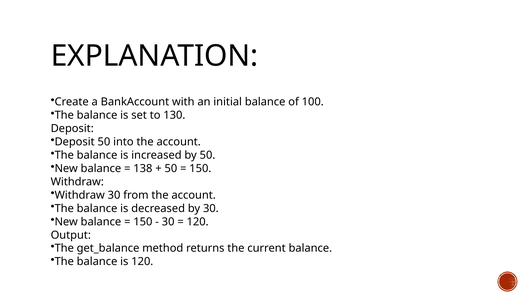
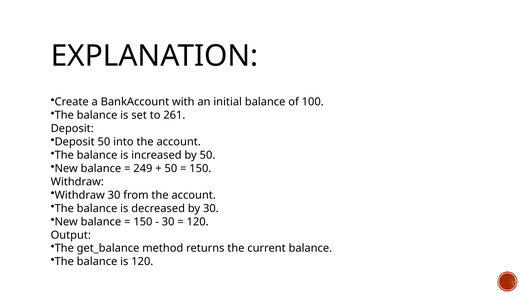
130: 130 -> 261
138: 138 -> 249
